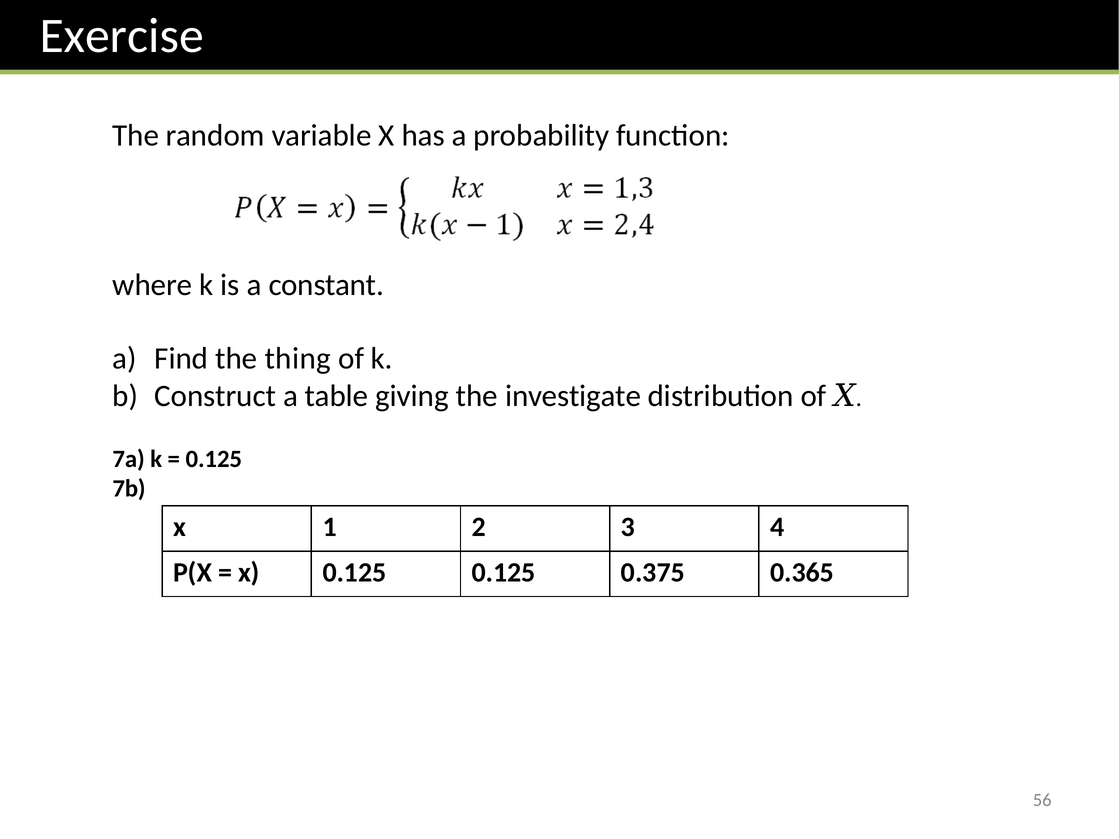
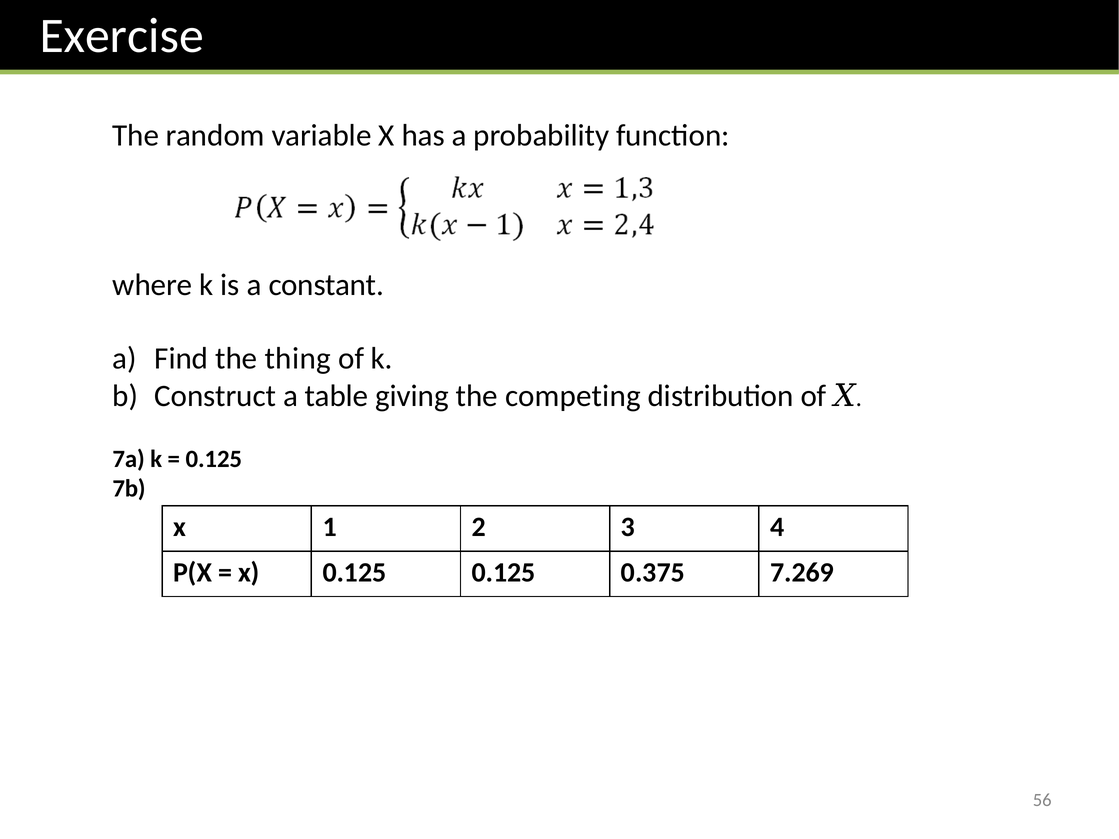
investigate: investigate -> competing
0.365: 0.365 -> 7.269
